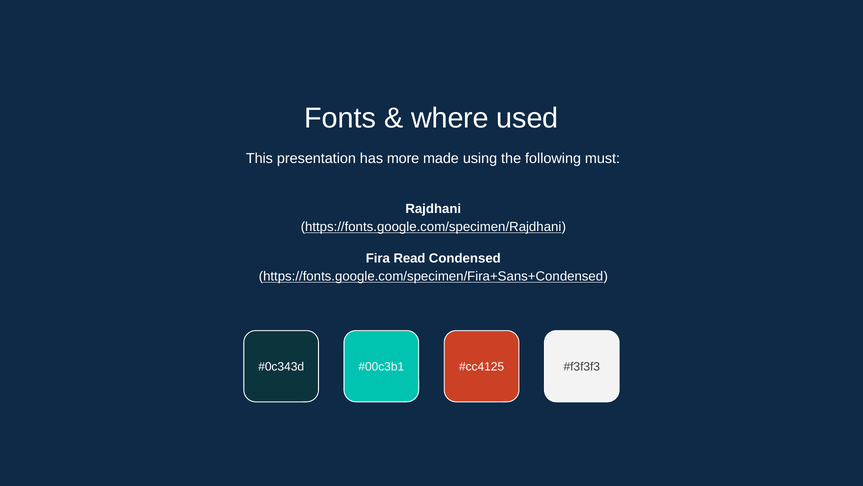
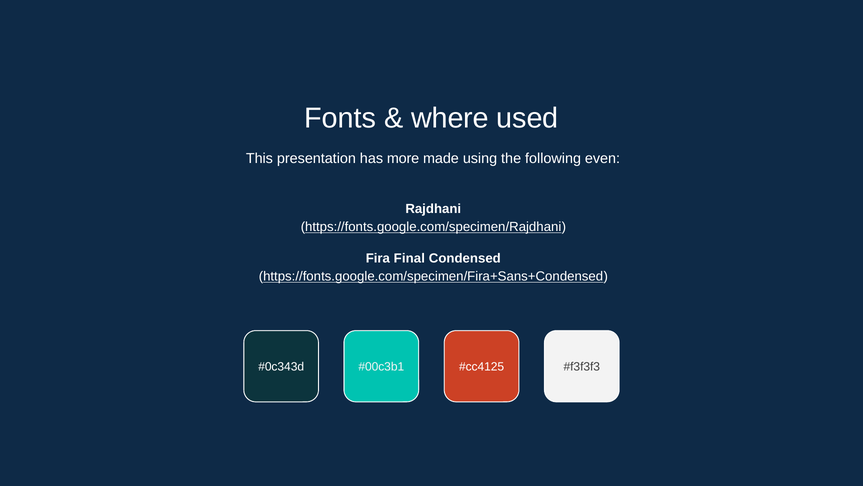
must: must -> even
Read: Read -> Final
